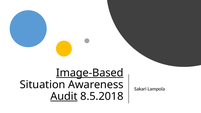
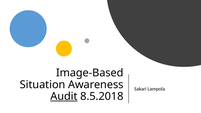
Image-Based underline: present -> none
